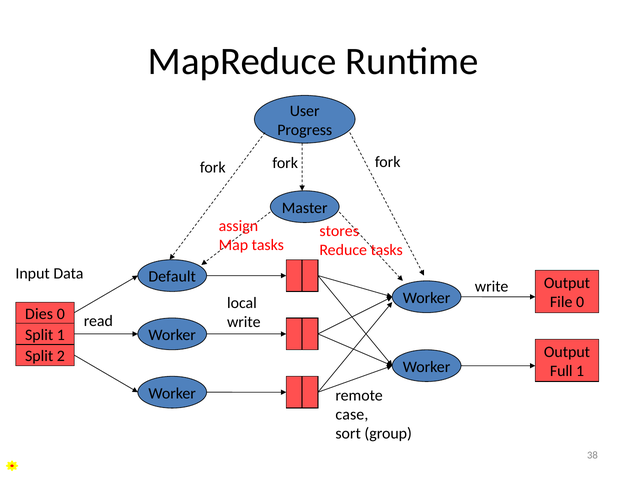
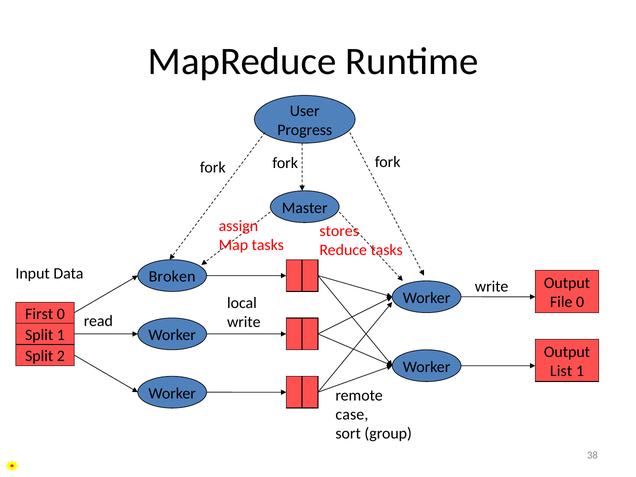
Default: Default -> Broken
Dies: Dies -> First
Full: Full -> List
